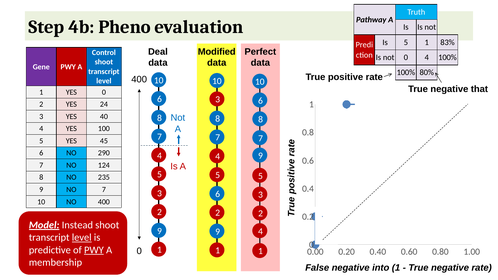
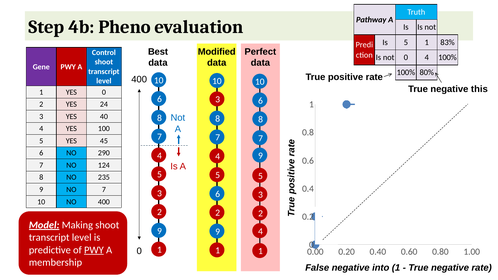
Deal: Deal -> Best
that: that -> this
Instead: Instead -> Making
level at (82, 238) underline: present -> none
